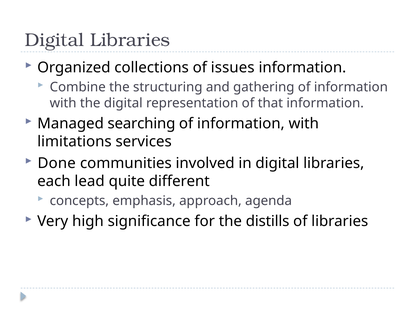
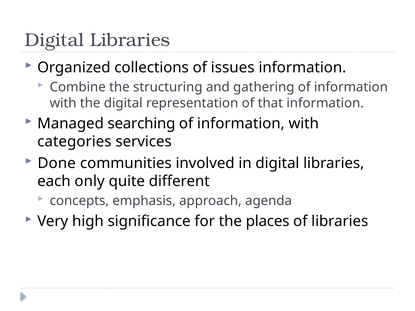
limitations: limitations -> categories
lead: lead -> only
distills: distills -> places
